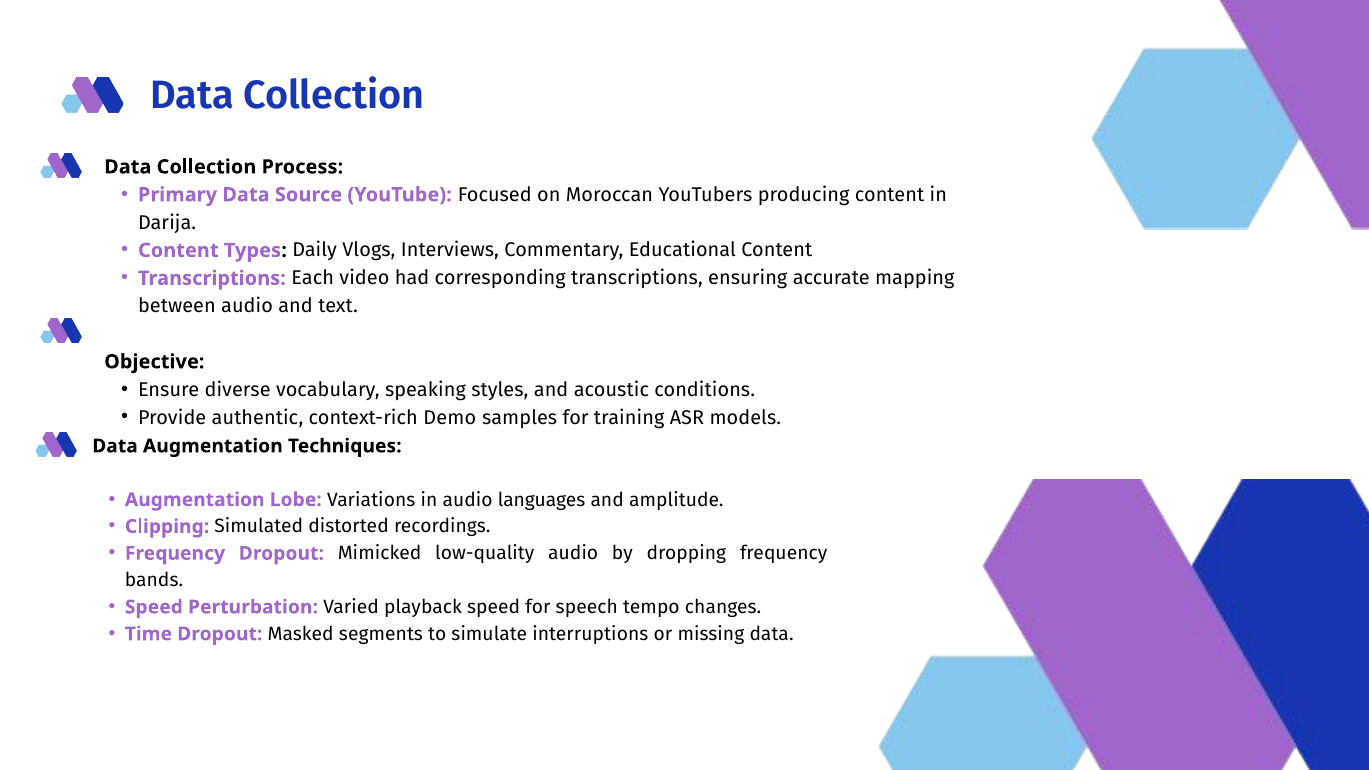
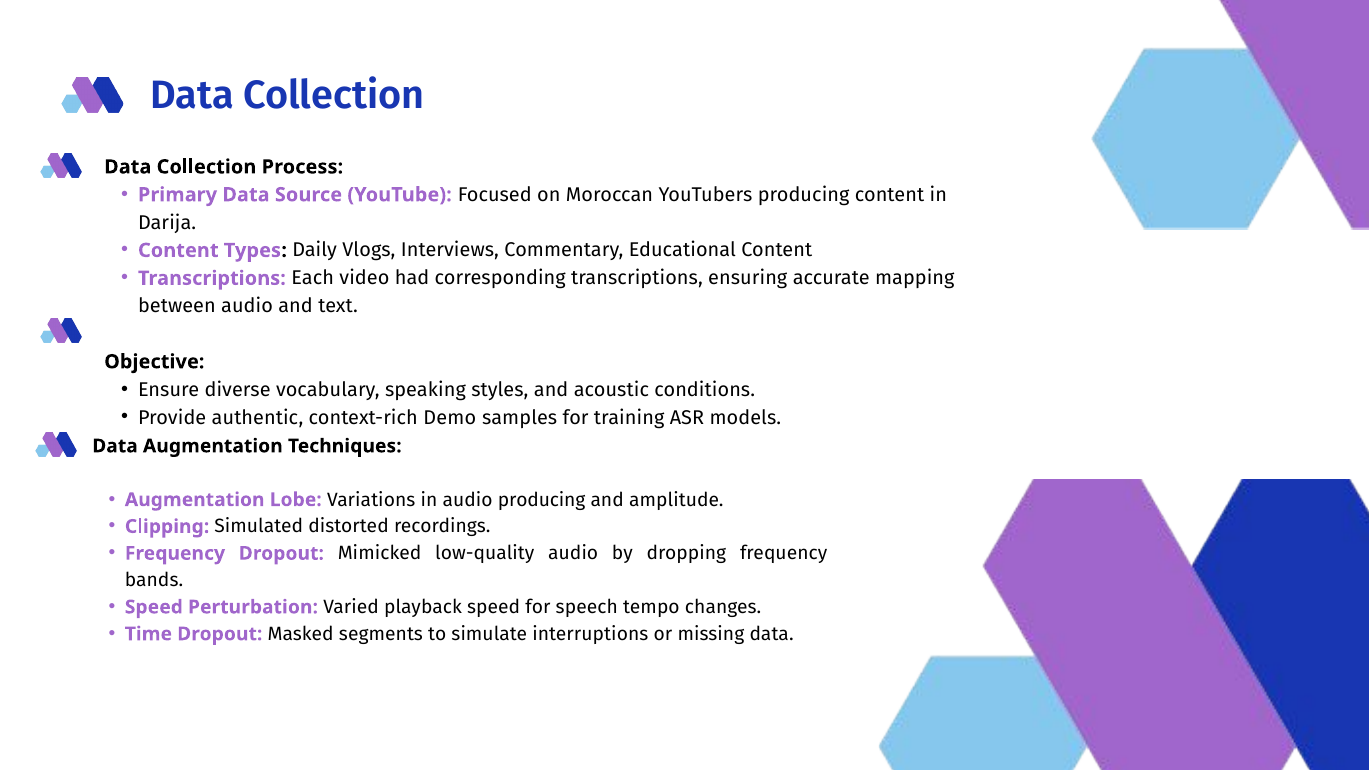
audio languages: languages -> producing
